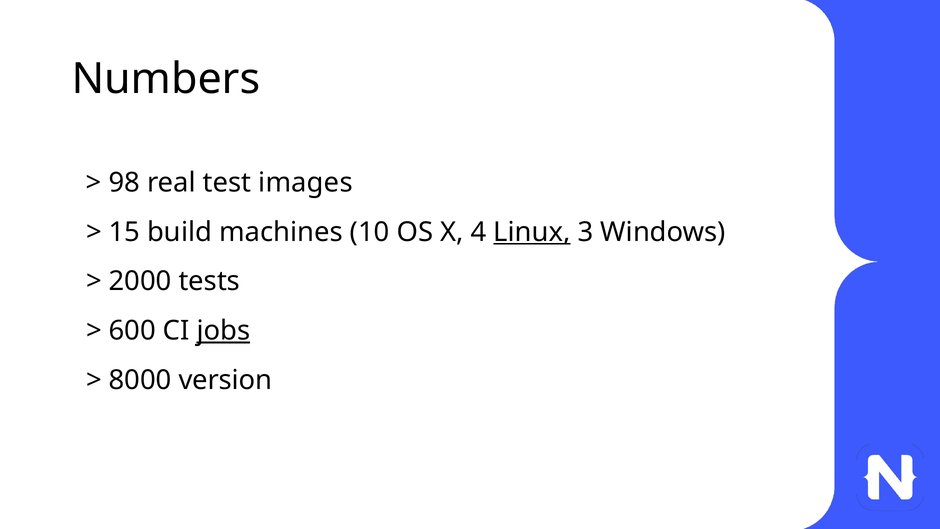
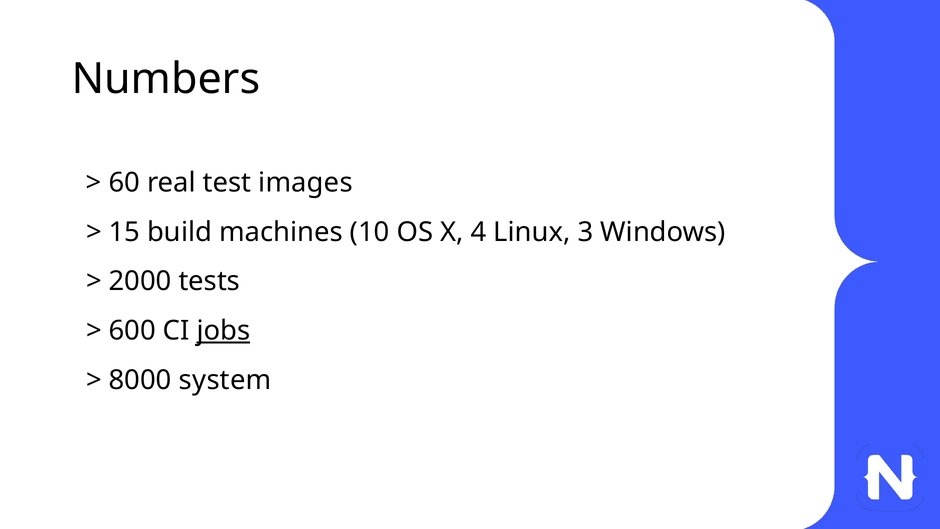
98: 98 -> 60
Linux underline: present -> none
version: version -> system
